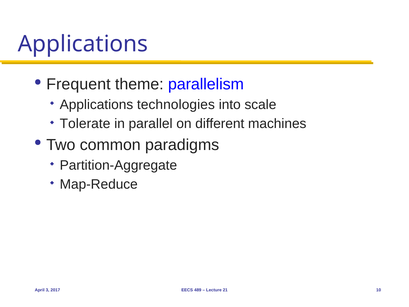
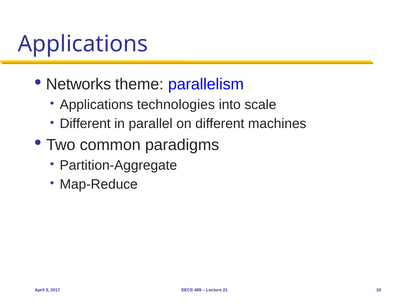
Frequent: Frequent -> Networks
Tolerate at (85, 124): Tolerate -> Different
